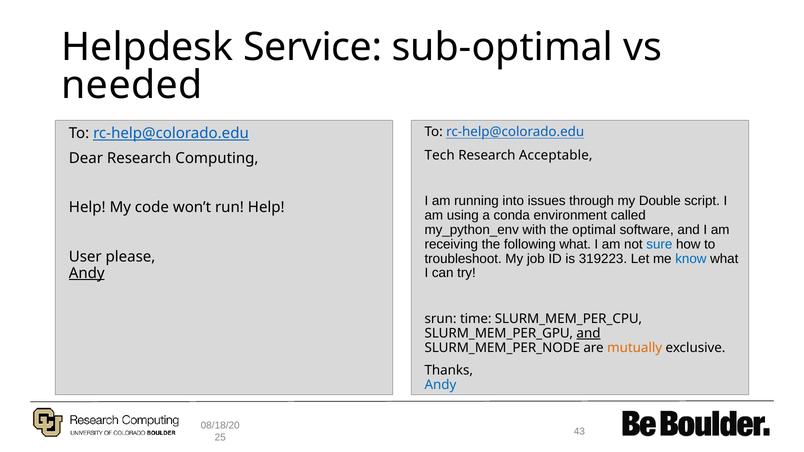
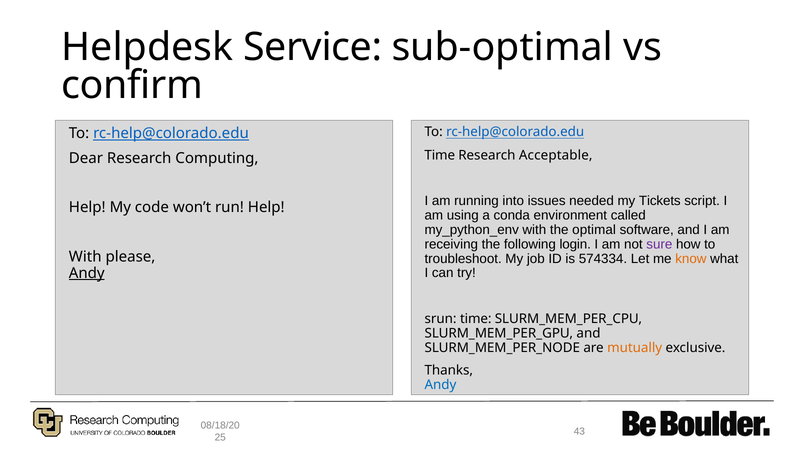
needed: needed -> confirm
Tech at (440, 155): Tech -> Time
through: through -> needed
Double: Double -> Tickets
following what: what -> login
sure colour: blue -> purple
319223: 319223 -> 574334
know colour: blue -> orange
User at (85, 257): User -> With
and at (589, 333) underline: present -> none
